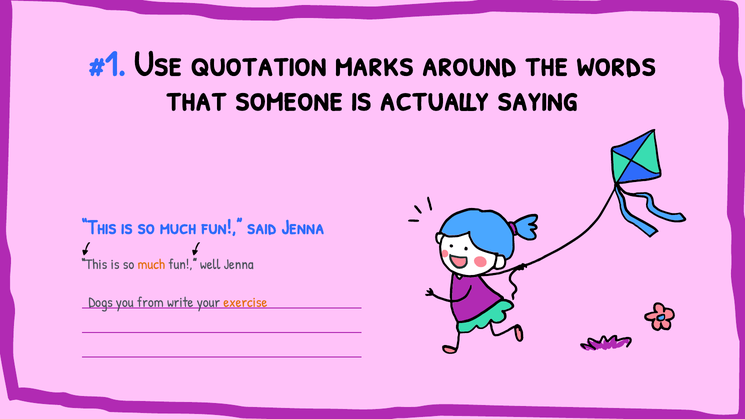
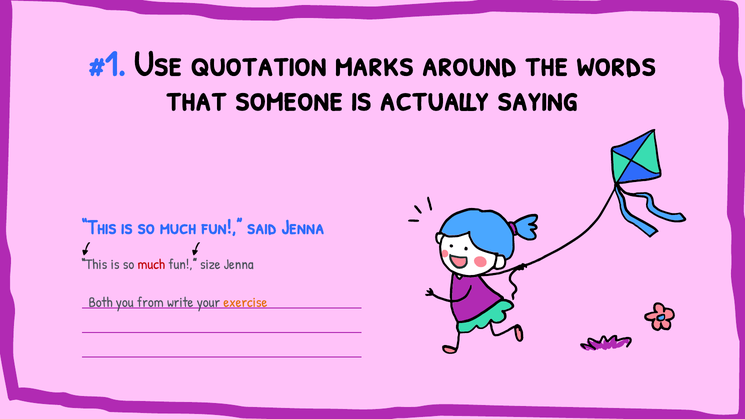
much at (151, 265) colour: orange -> red
well: well -> size
Dogs: Dogs -> Both
